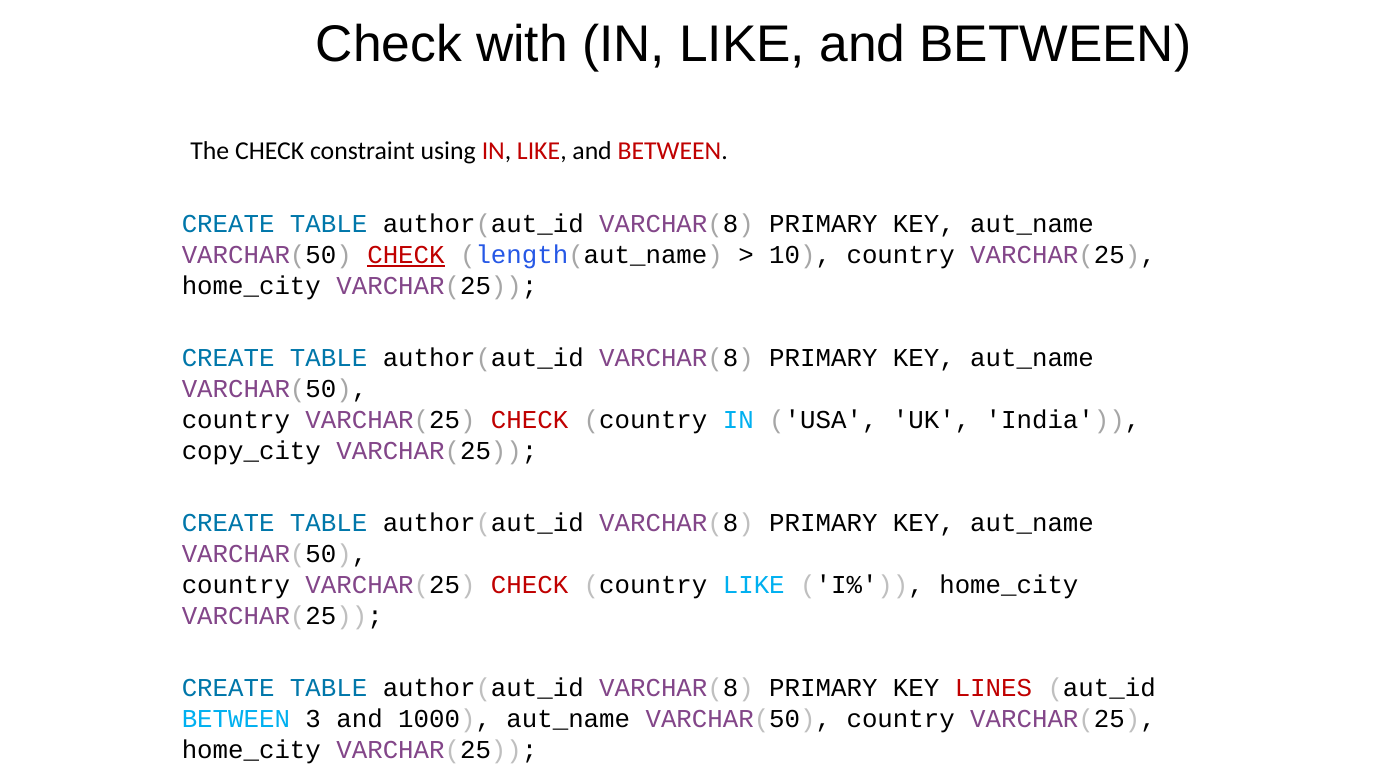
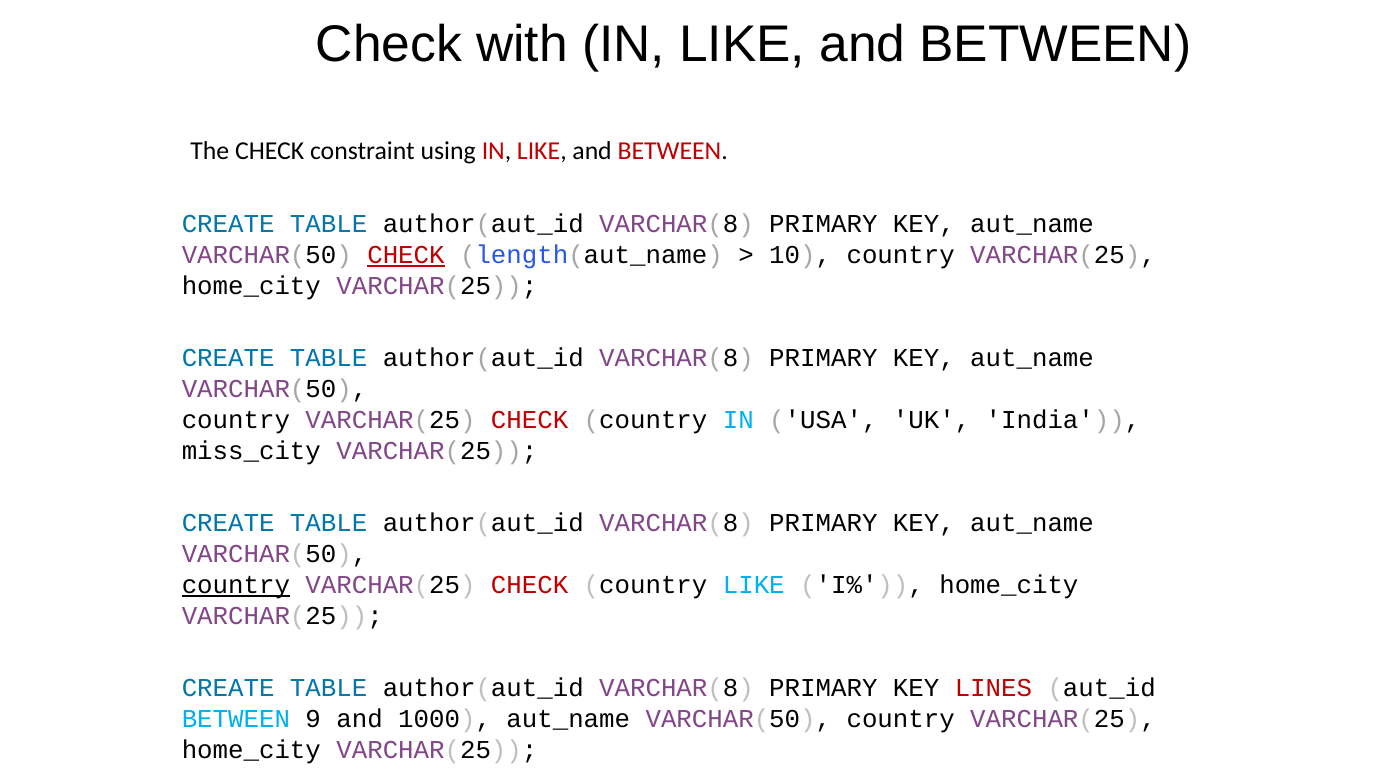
copy_city: copy_city -> miss_city
country at (236, 585) underline: none -> present
3: 3 -> 9
